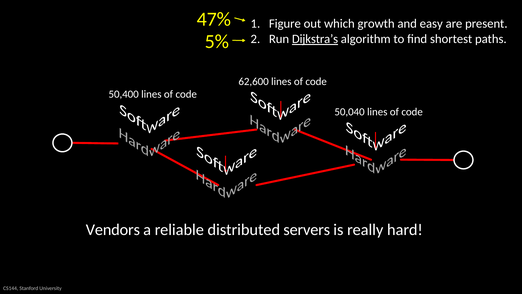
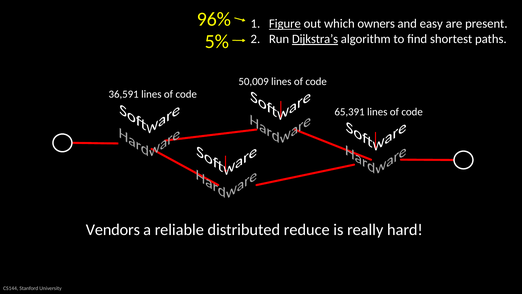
47%: 47% -> 96%
Figure underline: none -> present
growth: growth -> owners
62,600: 62,600 -> 50,009
50,400: 50,400 -> 36,591
50,040: 50,040 -> 65,391
servers: servers -> reduce
